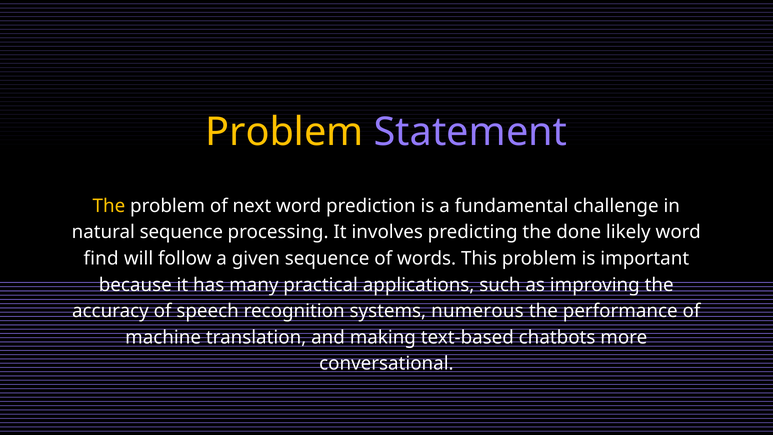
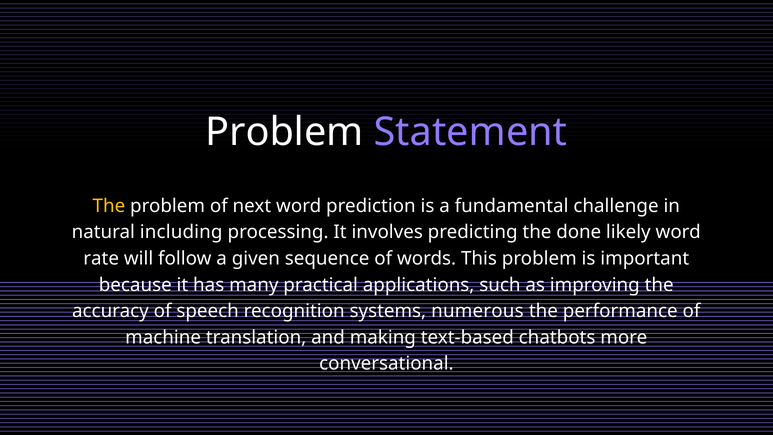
Problem at (284, 132) colour: yellow -> white
natural sequence: sequence -> including
find: find -> rate
